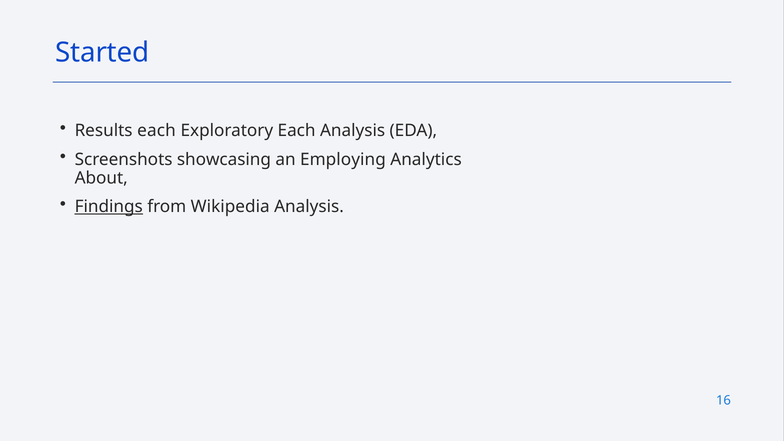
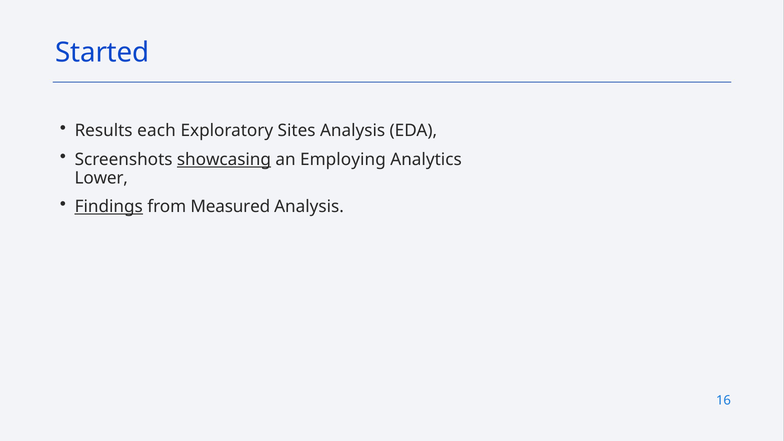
Exploratory Each: Each -> Sites
showcasing underline: none -> present
About: About -> Lower
Wikipedia: Wikipedia -> Measured
